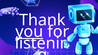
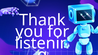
you underline: present -> none
